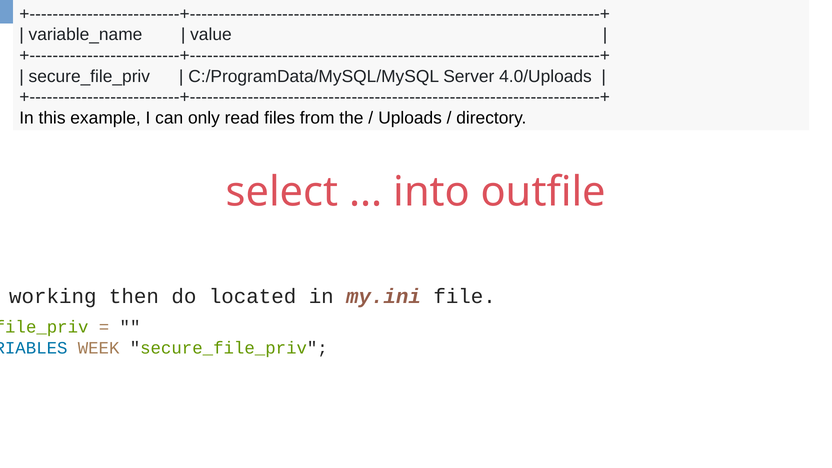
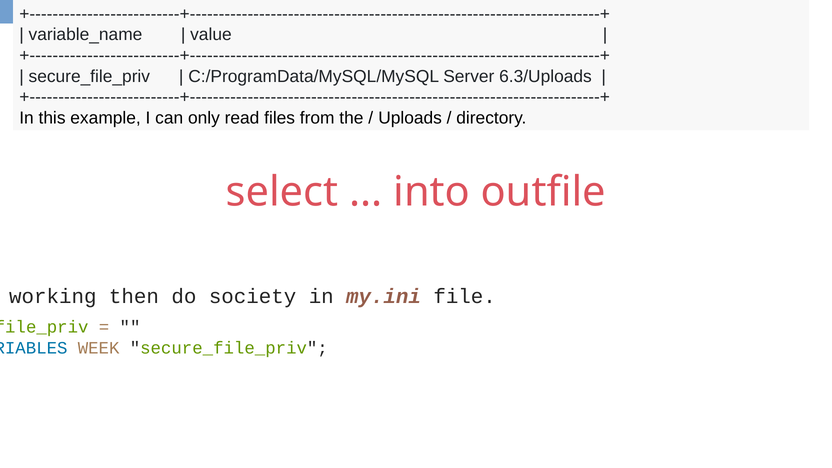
4.0/Uploads: 4.0/Uploads -> 6.3/Uploads
located: located -> society
